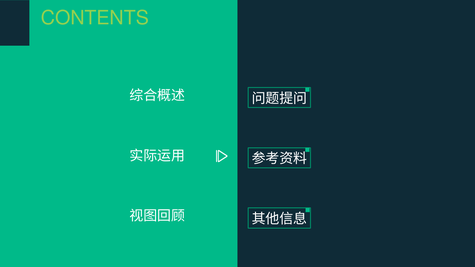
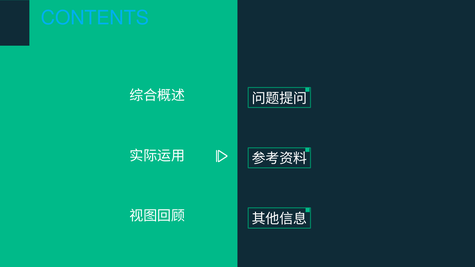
CONTENTS colour: light green -> light blue
